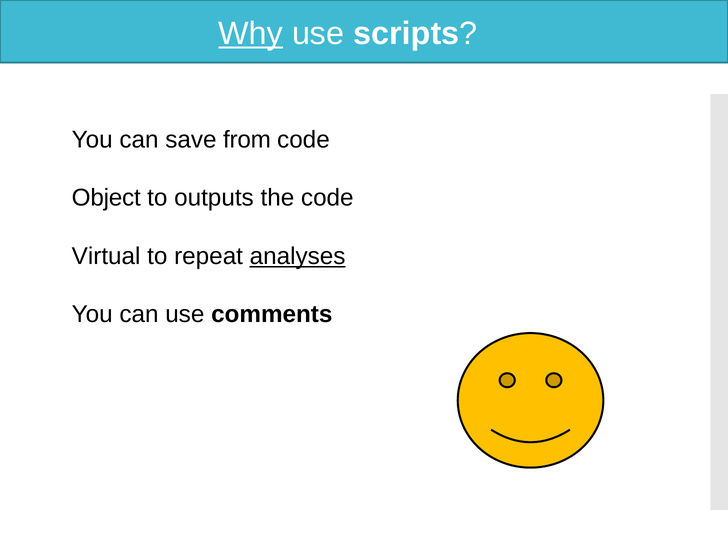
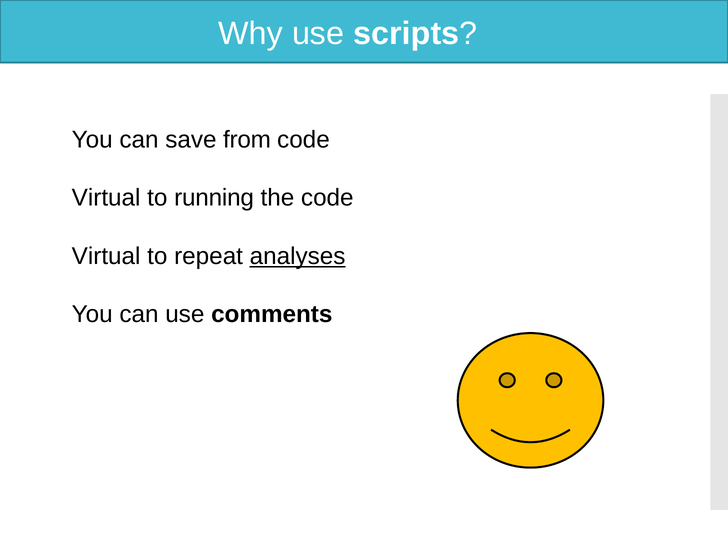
Why underline: present -> none
Object at (106, 198): Object -> Virtual
outputs: outputs -> running
